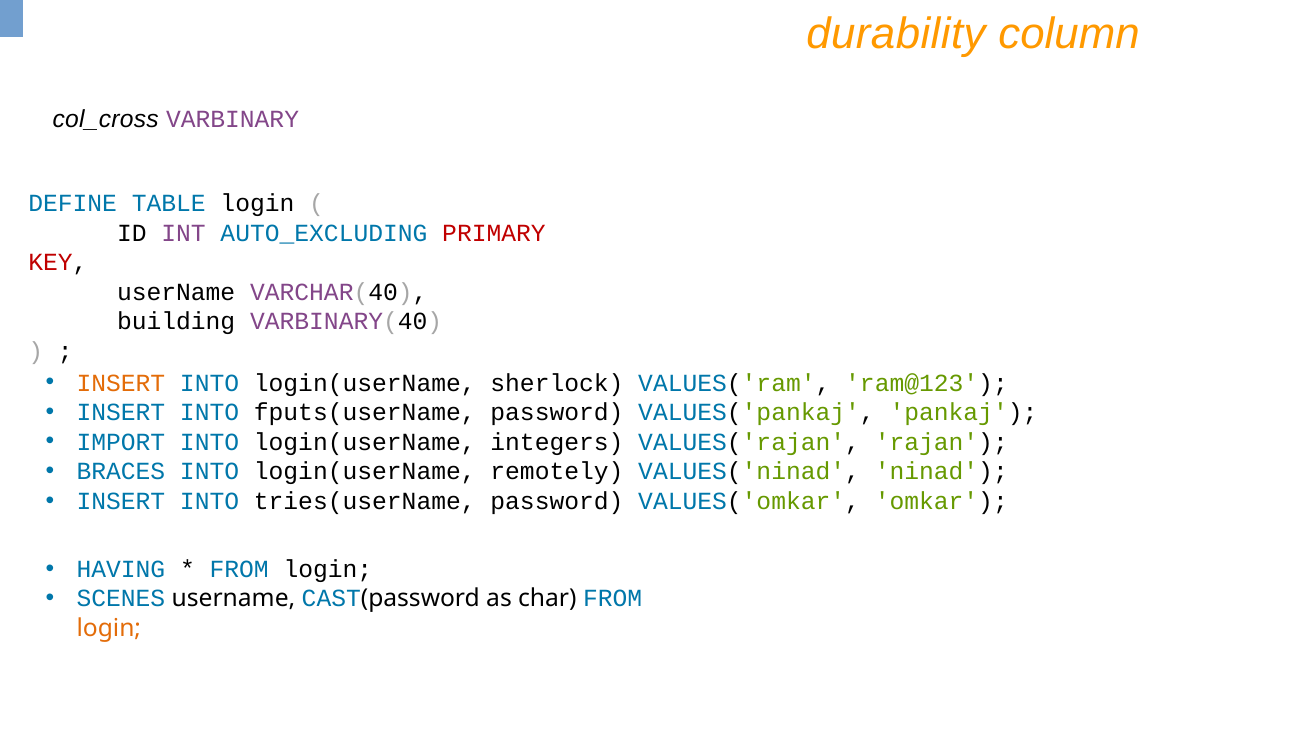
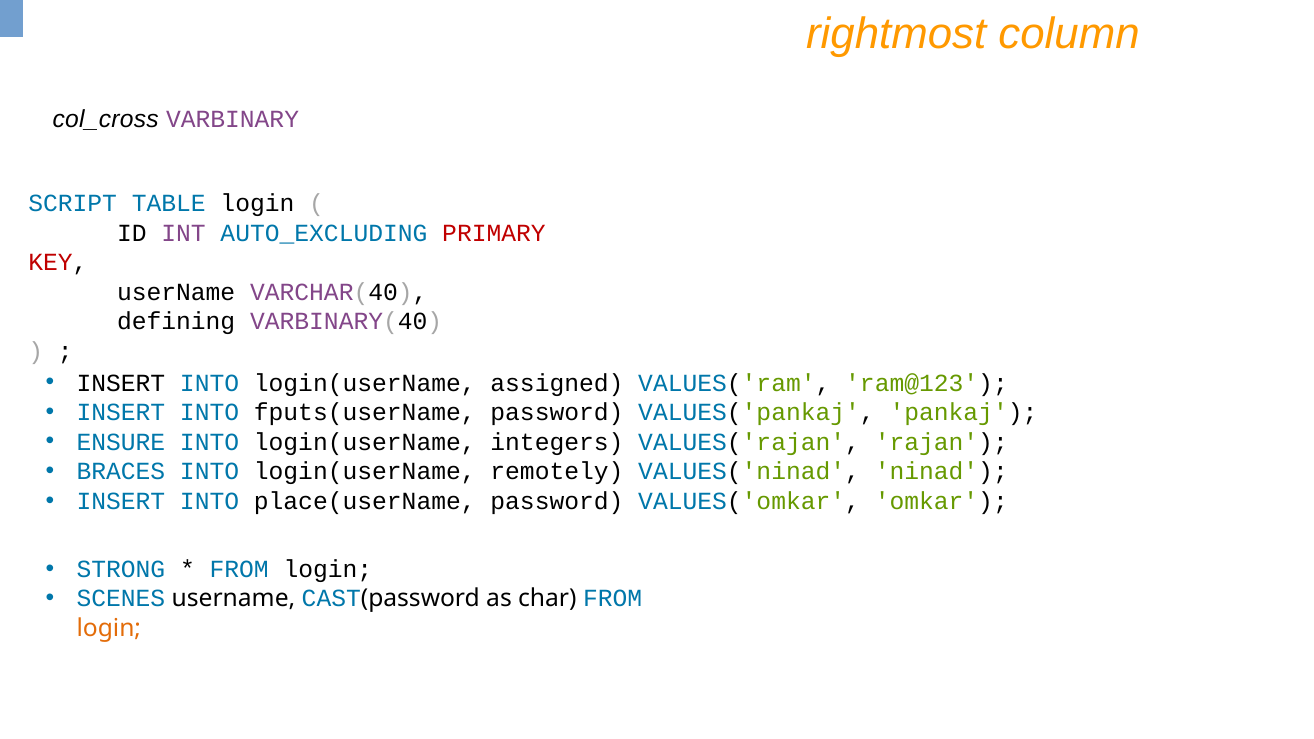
durability: durability -> rightmost
DEFINE: DEFINE -> SCRIPT
building: building -> defining
INSERT at (121, 383) colour: orange -> black
sherlock: sherlock -> assigned
IMPORT: IMPORT -> ENSURE
tries(userName: tries(userName -> place(userName
HAVING: HAVING -> STRONG
